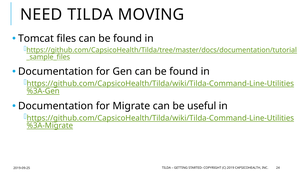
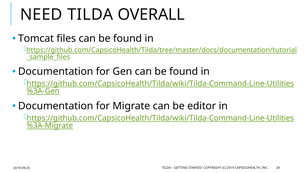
MOVING: MOVING -> OVERALL
useful: useful -> editor
